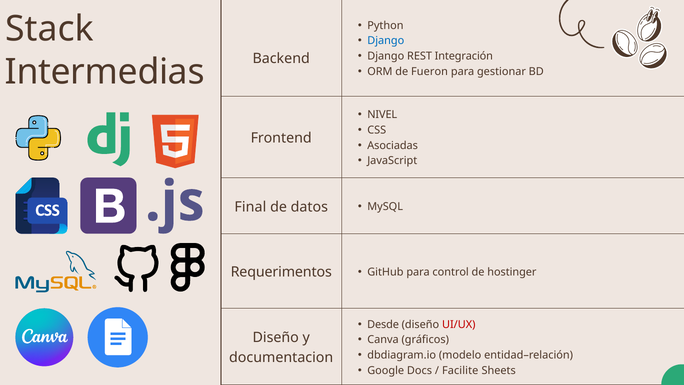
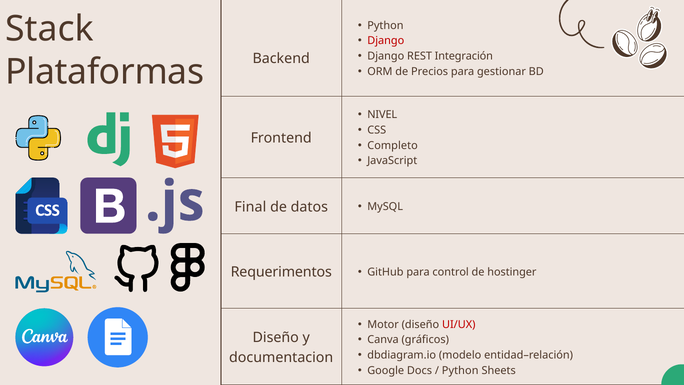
Django at (386, 41) colour: blue -> red
Intermedias: Intermedias -> Plataformas
Fueron: Fueron -> Precios
Asociadas: Asociadas -> Completo
Desde: Desde -> Motor
Facilite at (460, 370): Facilite -> Python
